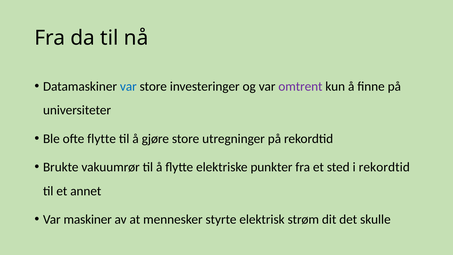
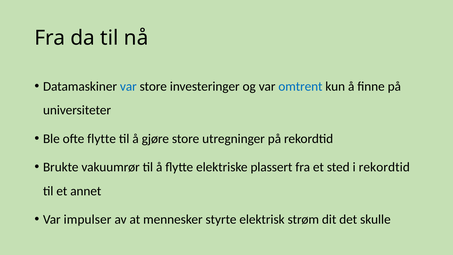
omtrent colour: purple -> blue
punkter: punkter -> plassert
maskiner: maskiner -> impulser
